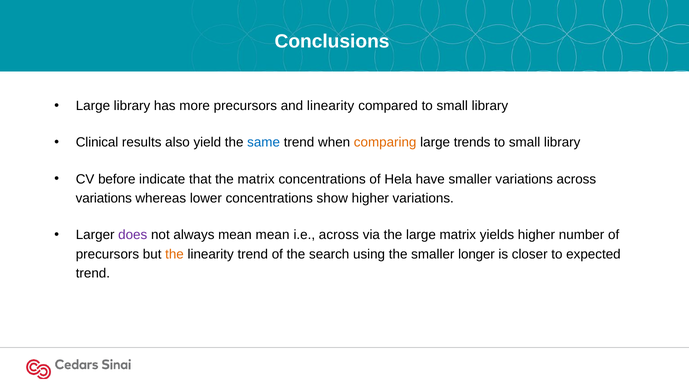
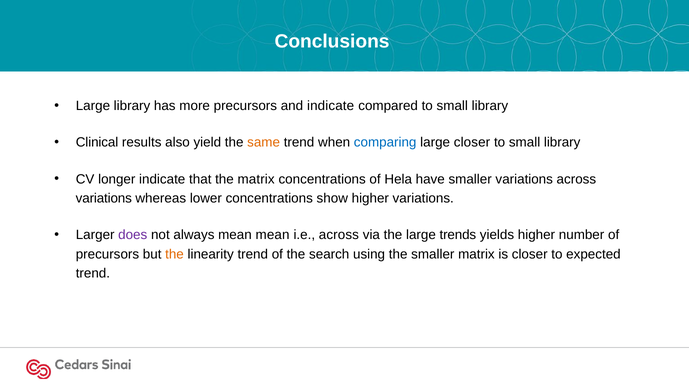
and linearity: linearity -> indicate
same colour: blue -> orange
comparing colour: orange -> blue
large trends: trends -> closer
before: before -> longer
large matrix: matrix -> trends
smaller longer: longer -> matrix
